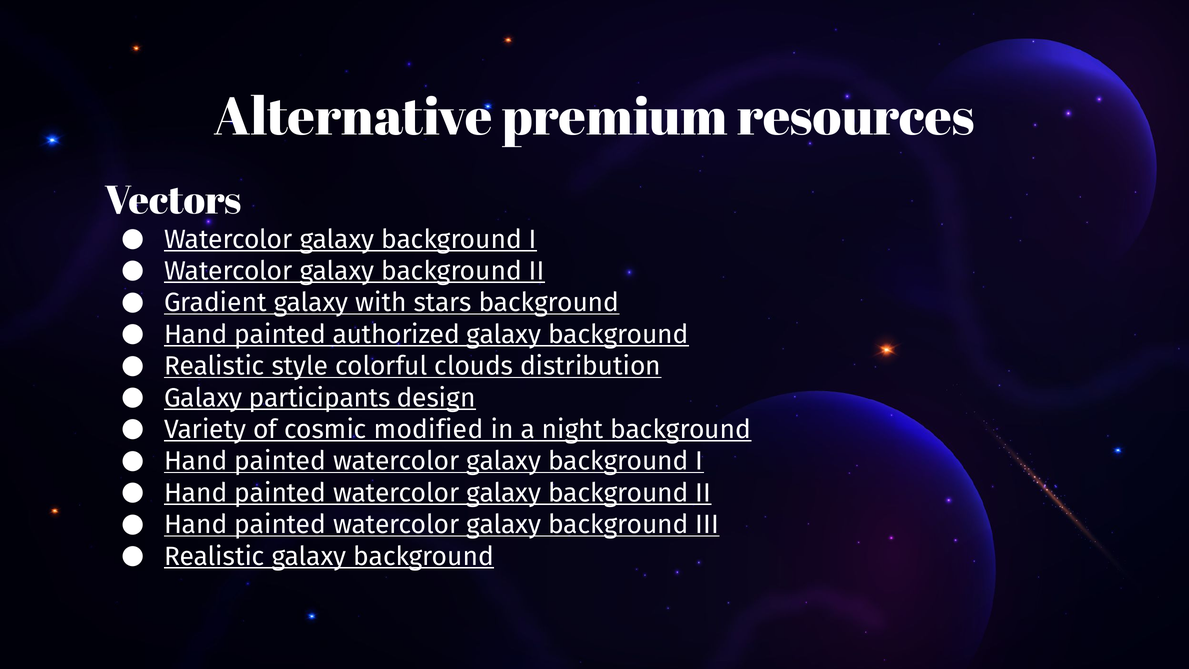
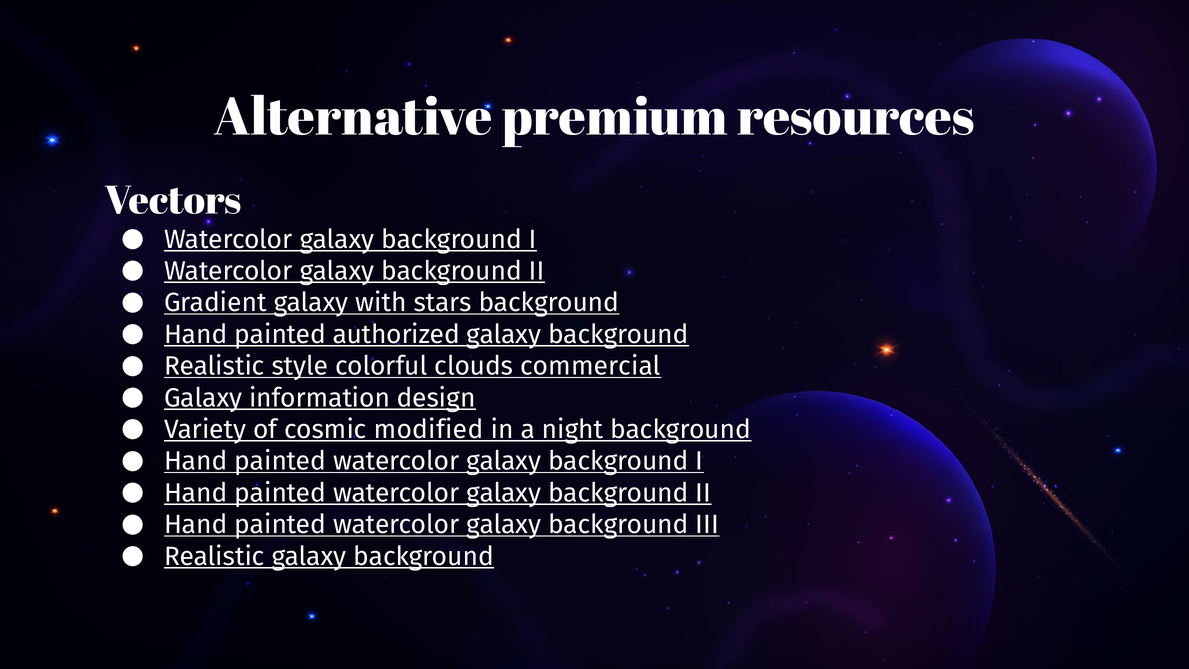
distribution: distribution -> commercial
participants: participants -> information
